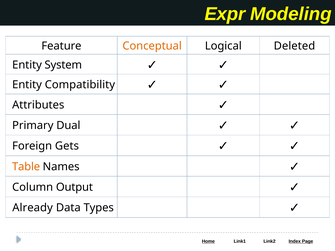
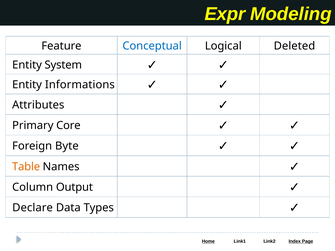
Conceptual colour: orange -> blue
Compatibility: Compatibility -> Informations
Dual: Dual -> Core
Gets: Gets -> Byte
Already: Already -> Declare
